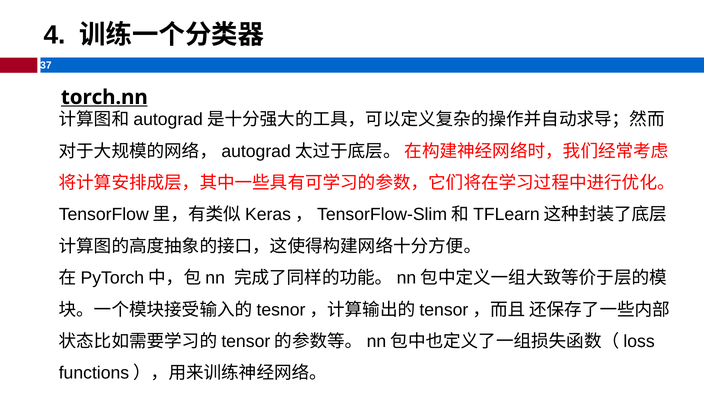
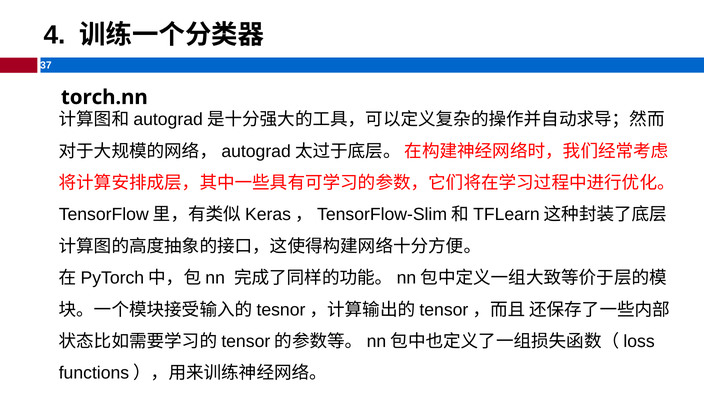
torch.nn underline: present -> none
